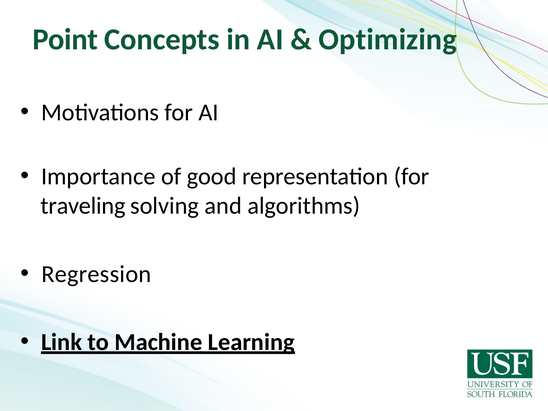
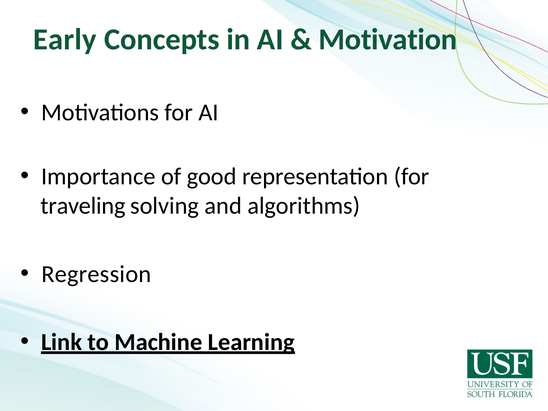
Point: Point -> Early
Optimizing: Optimizing -> Motivation
